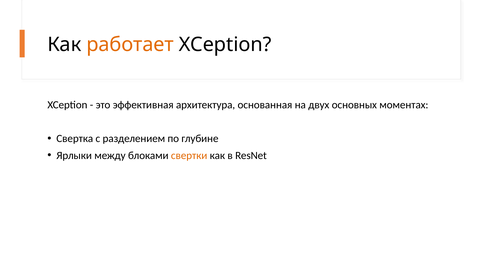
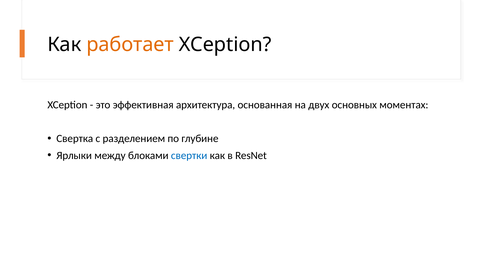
свертки colour: orange -> blue
